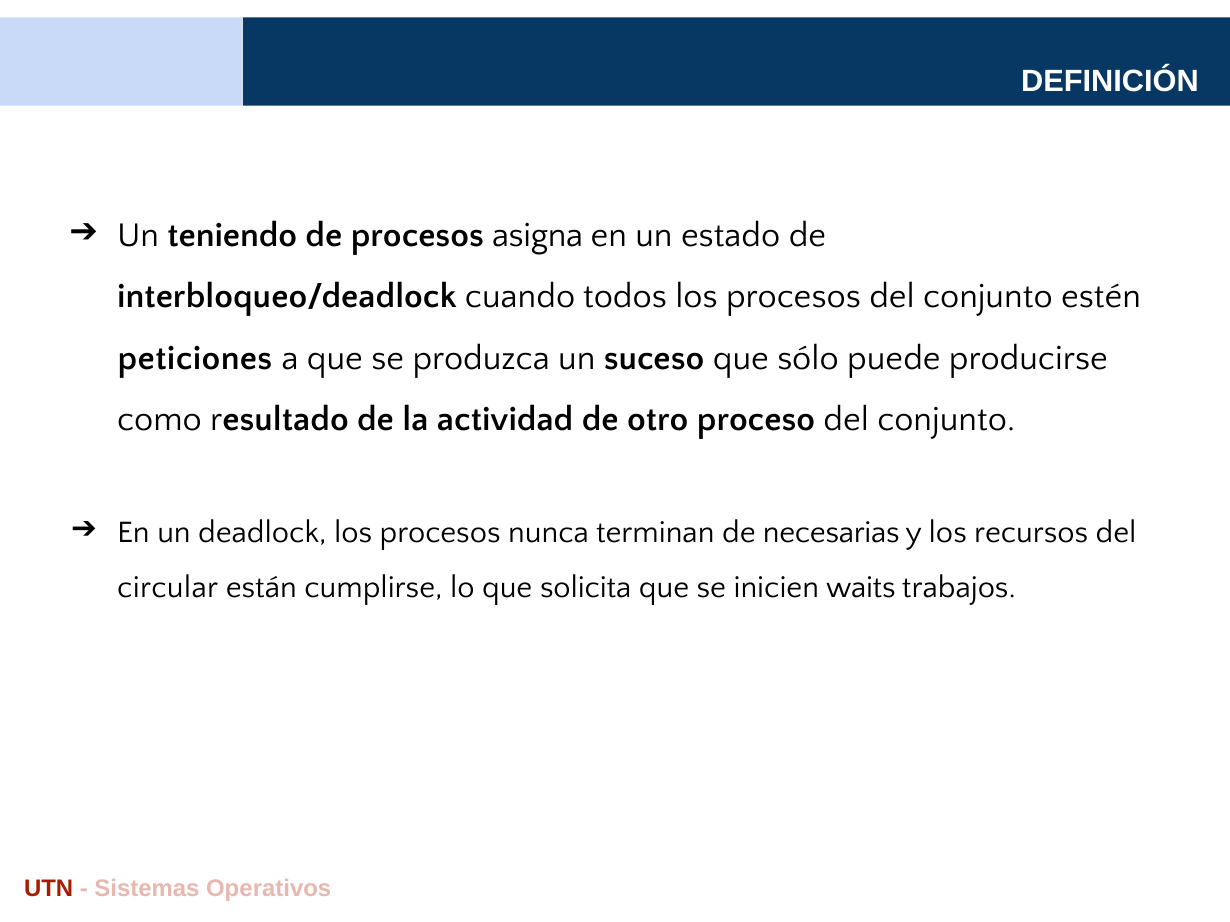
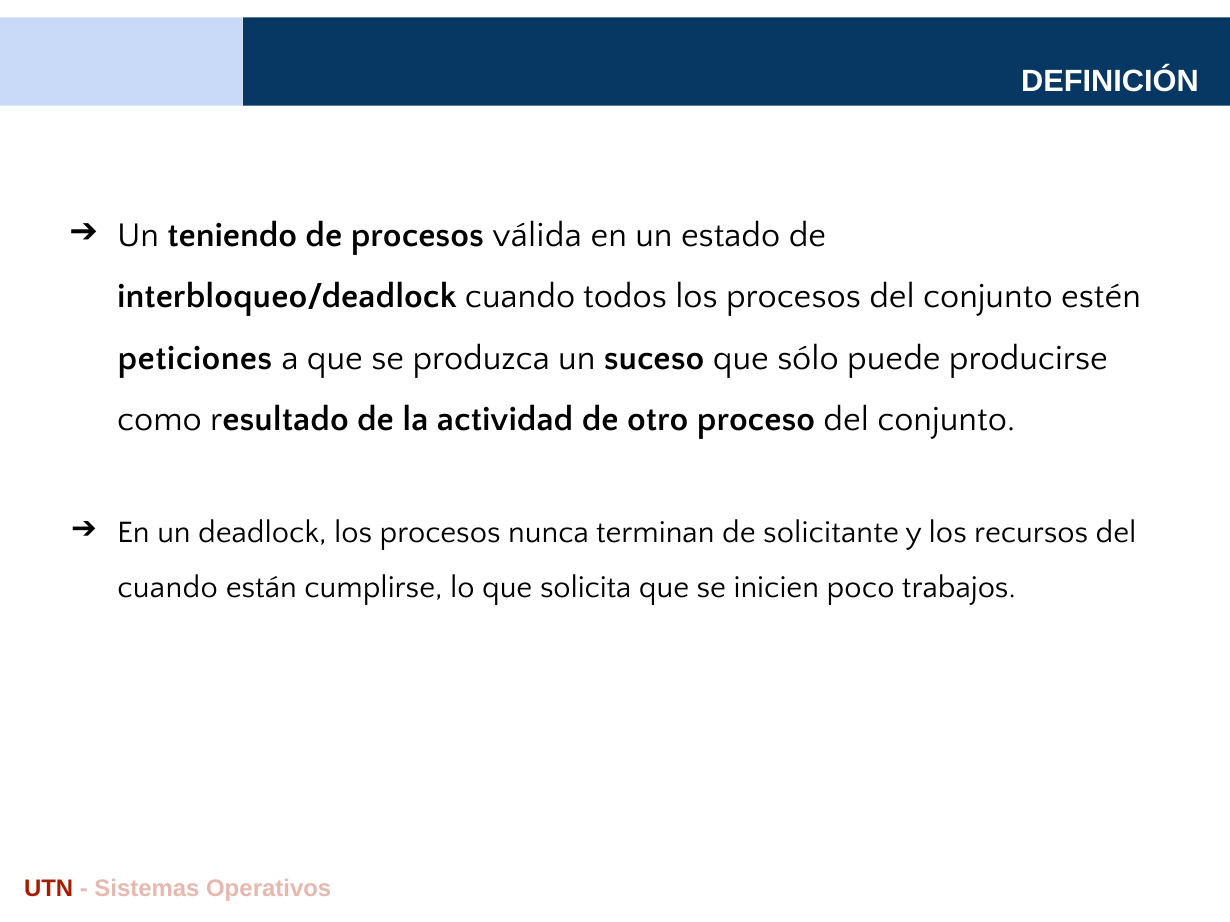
asigna: asigna -> válida
necesarias: necesarias -> solicitante
circular at (168, 588): circular -> cuando
waits: waits -> poco
